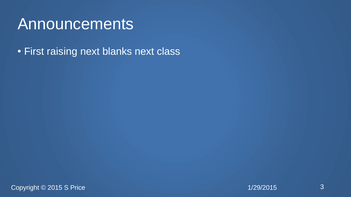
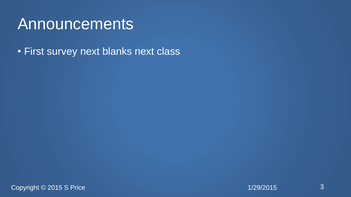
raising: raising -> survey
